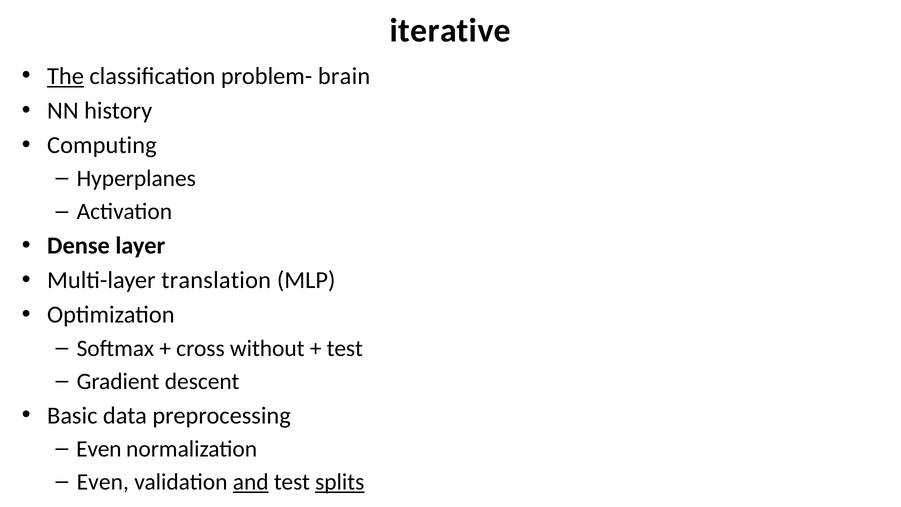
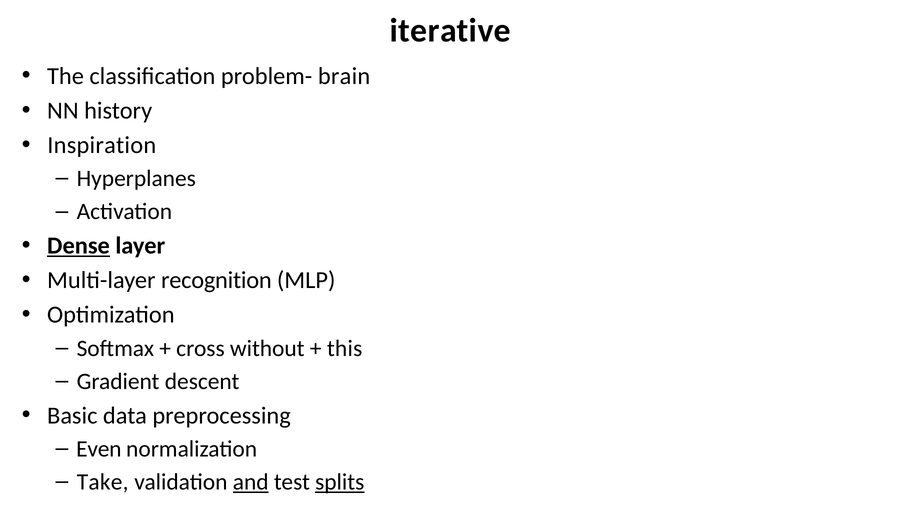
The underline: present -> none
Computing: Computing -> Inspiration
Dense underline: none -> present
translation: translation -> recognition
test at (345, 348): test -> this
Even at (103, 482): Even -> Take
